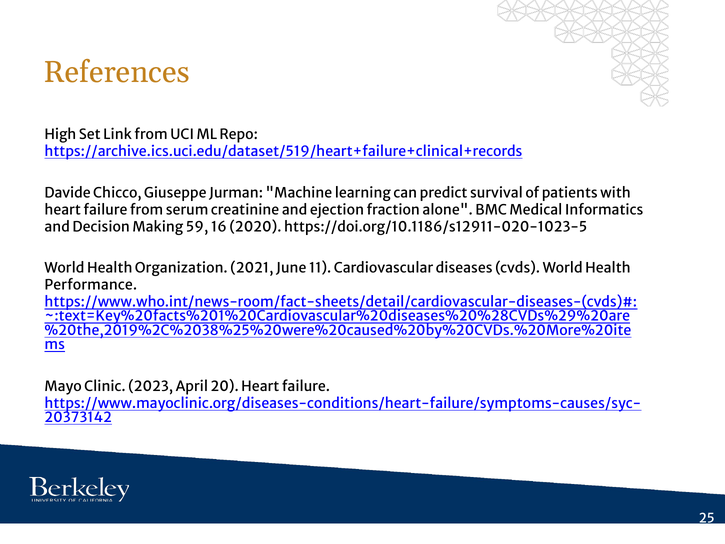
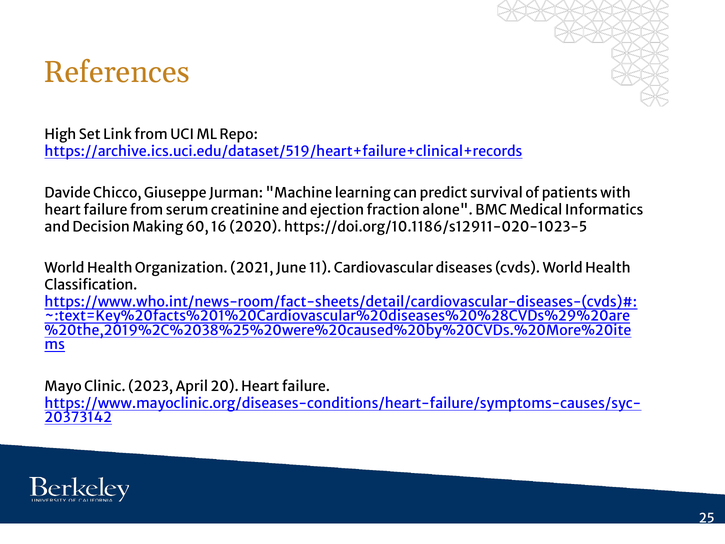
59: 59 -> 60
Performance: Performance -> Classification
